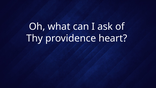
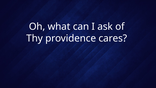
heart: heart -> cares
